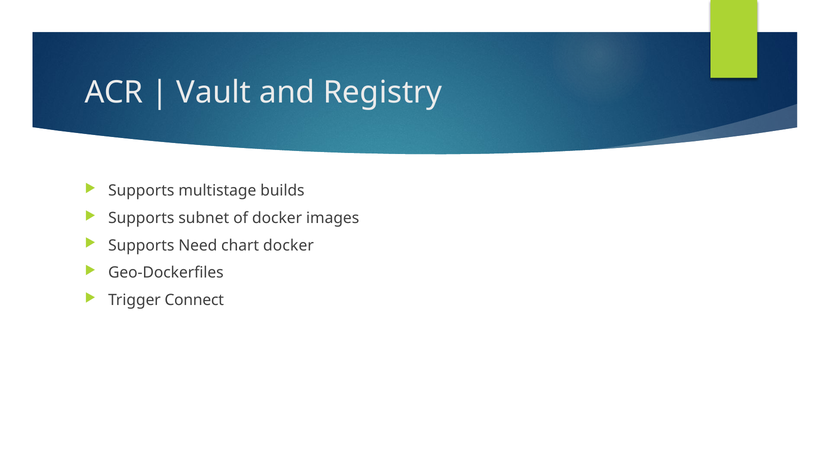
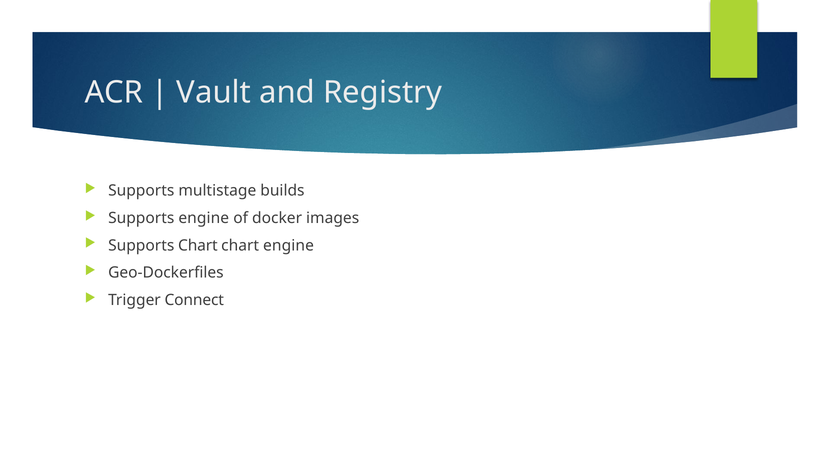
Supports subnet: subnet -> engine
Supports Need: Need -> Chart
chart docker: docker -> engine
